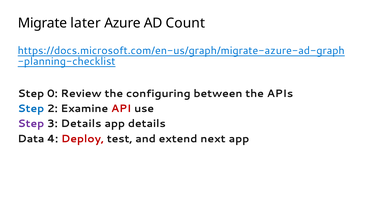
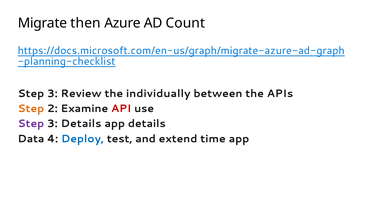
later: later -> then
0 at (52, 94): 0 -> 3
configuring: configuring -> individually
Step at (31, 109) colour: blue -> orange
Deploy colour: red -> blue
next: next -> time
